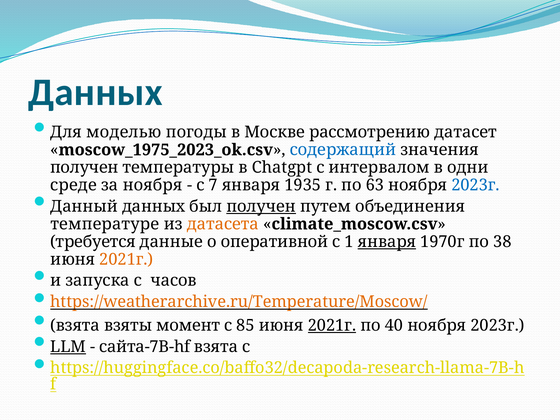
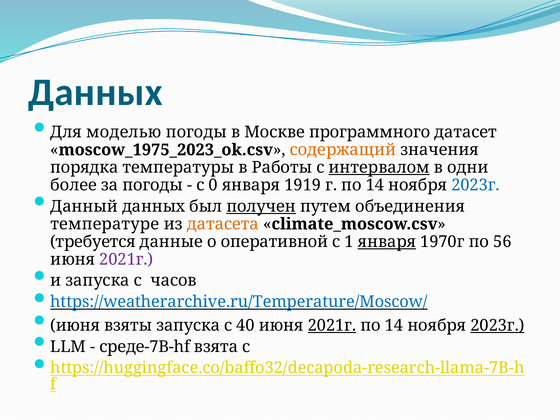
рассмотрению: рассмотрению -> программного
содержащий colour: blue -> orange
получен at (84, 168): получен -> порядка
Chatgpt: Chatgpt -> Работы
интервалом underline: none -> present
среде: среде -> более
за ноября: ноября -> погоды
7: 7 -> 0
1935: 1935 -> 1919
г по 63: 63 -> 14
38: 38 -> 56
2021г at (126, 259) colour: orange -> purple
https://weatherarchive.ru/Temperature/Moscow/ colour: orange -> blue
взята at (75, 325): взята -> июня
взяты момент: момент -> запуска
85: 85 -> 40
40 at (394, 325): 40 -> 14
2023г at (497, 325) underline: none -> present
LLM underline: present -> none
сайта-7B-hf: сайта-7B-hf -> среде-7B-hf
